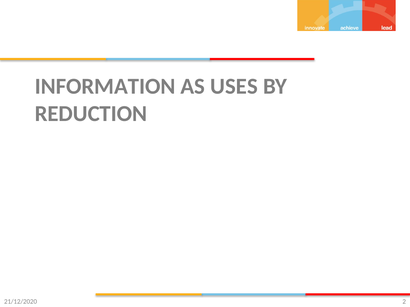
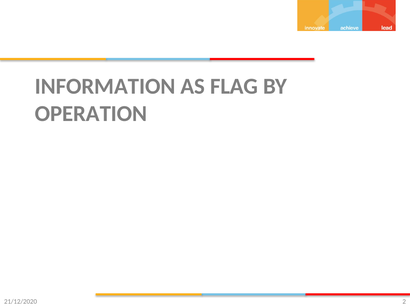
USES: USES -> FLAG
REDUCTION: REDUCTION -> OPERATION
